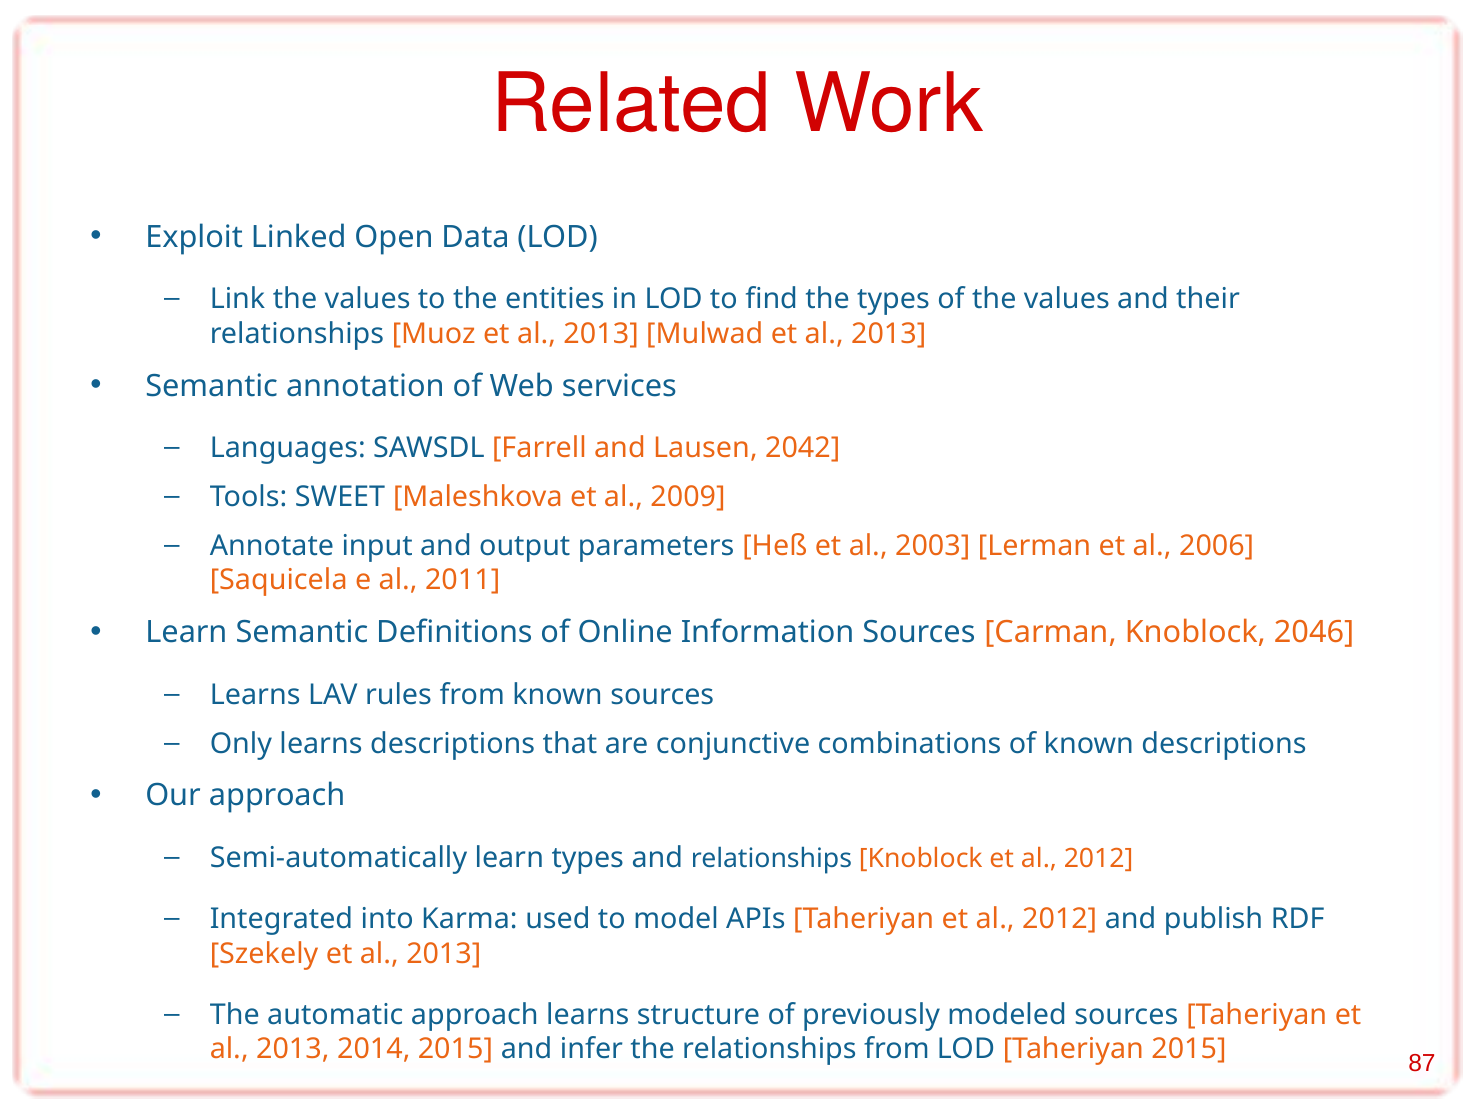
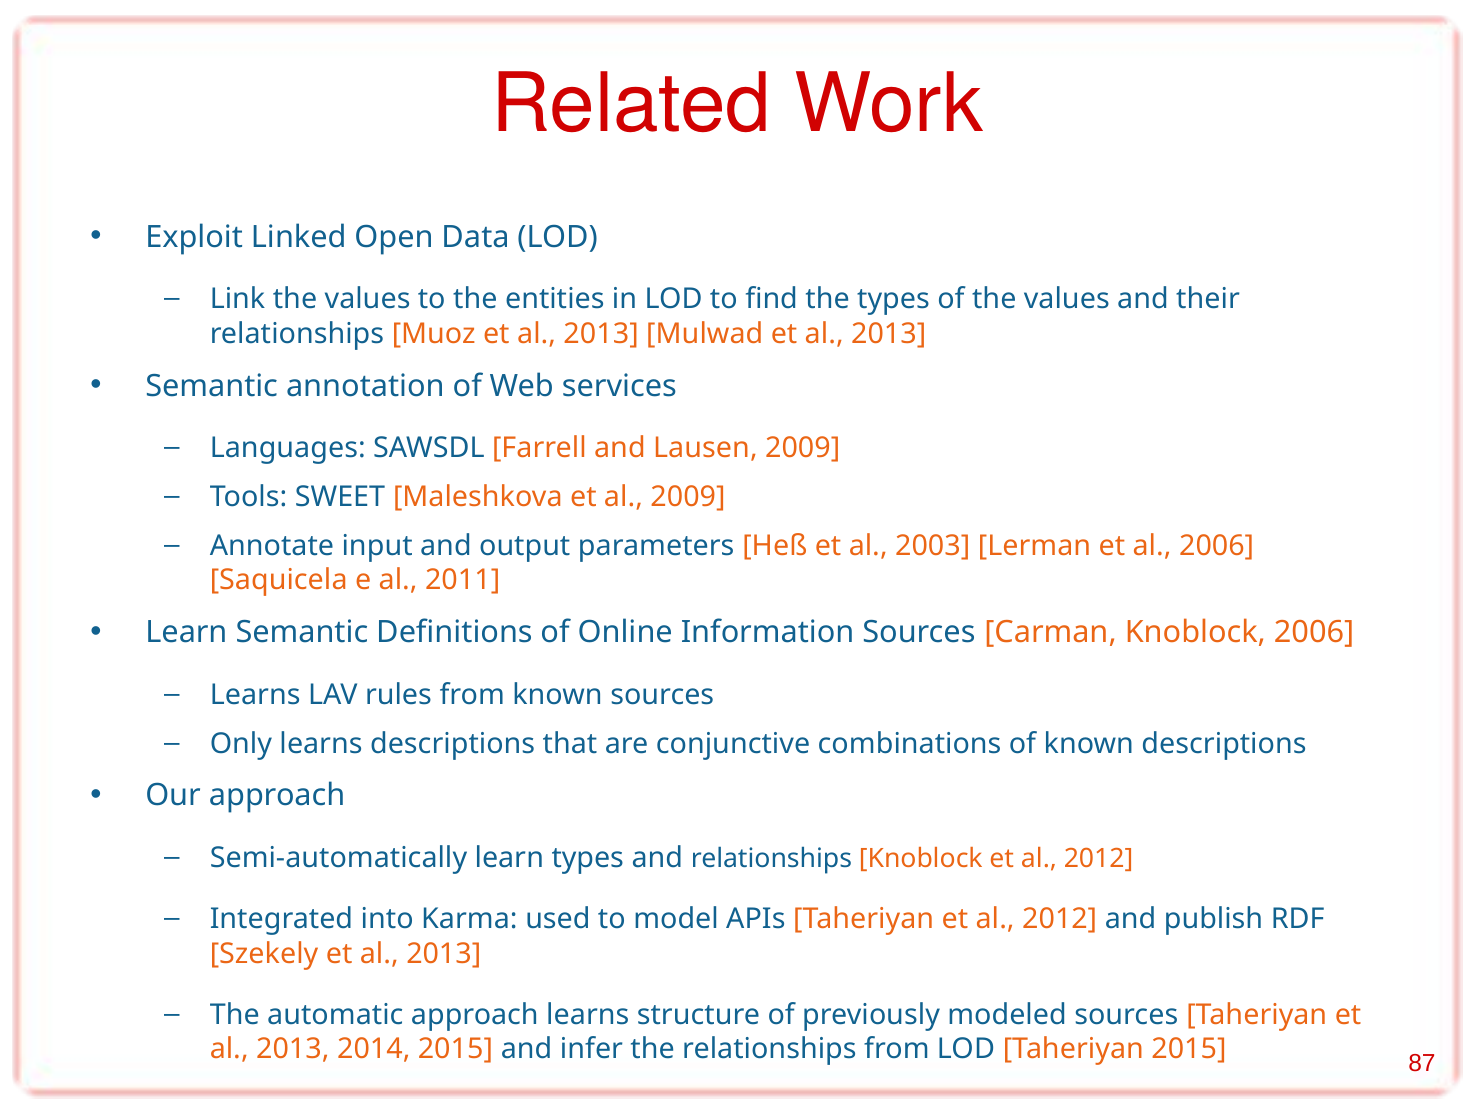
Lausen 2042: 2042 -> 2009
Knoblock 2046: 2046 -> 2006
